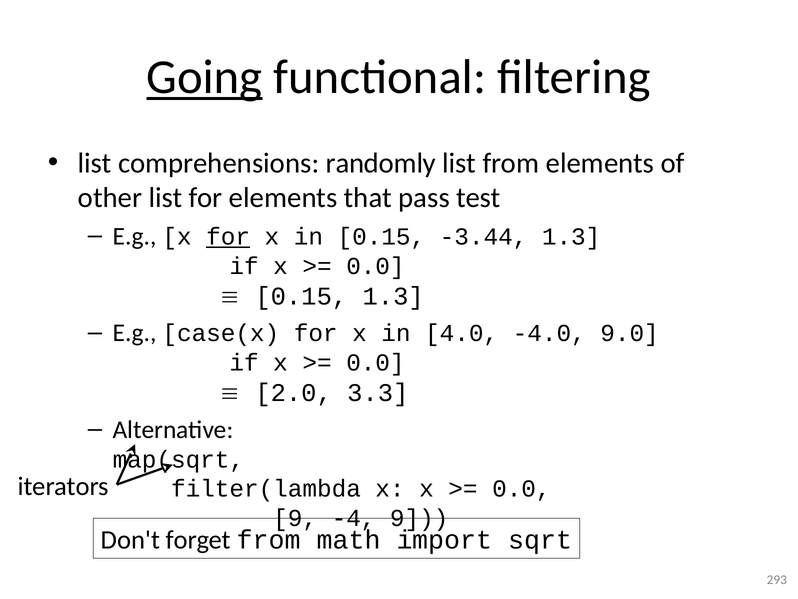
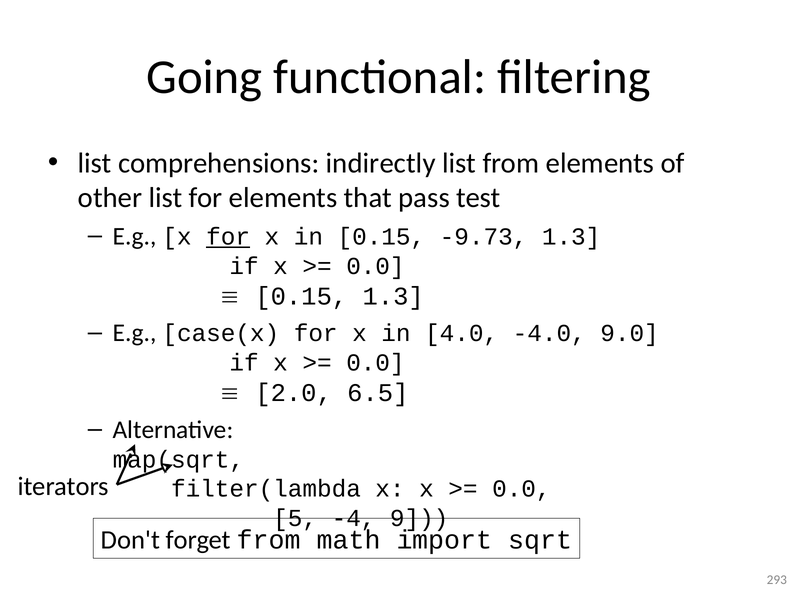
Going underline: present -> none
randomly: randomly -> indirectly
-3.44: -3.44 -> -9.73
3.3: 3.3 -> 6.5
9 at (295, 518): 9 -> 5
